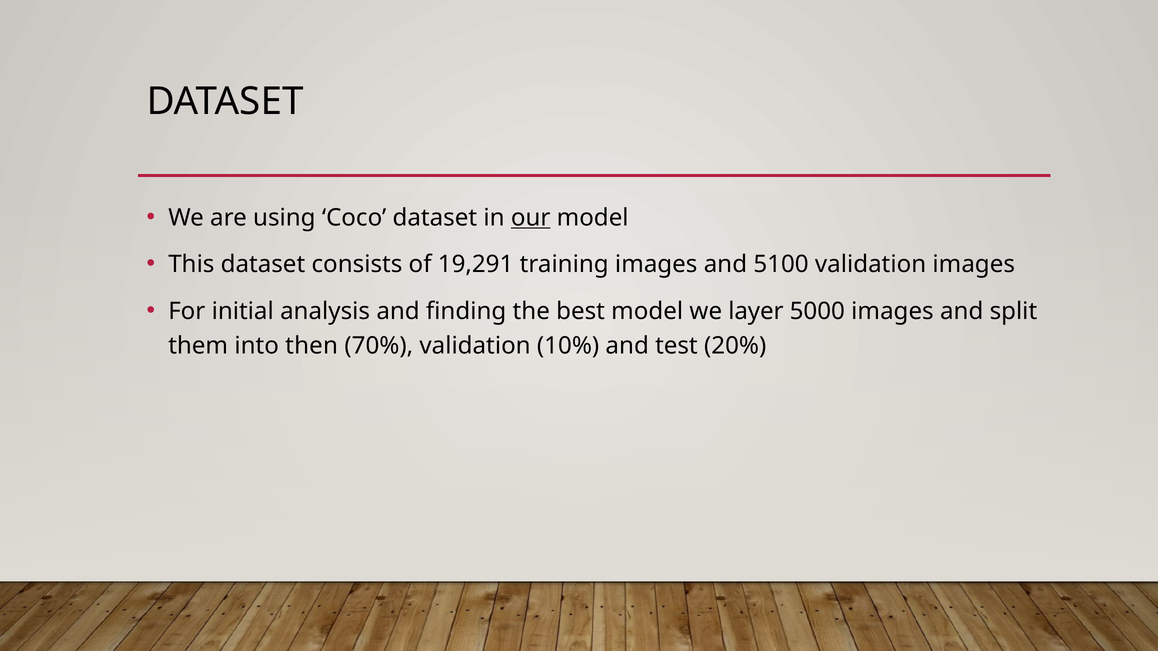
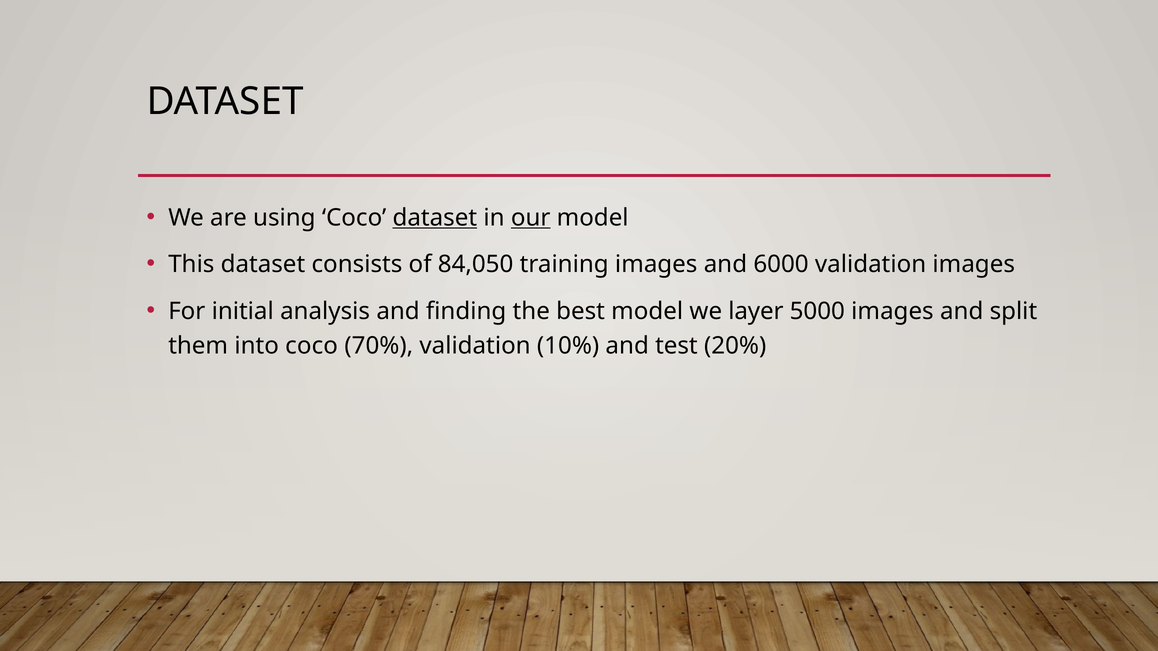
dataset at (435, 218) underline: none -> present
19,291: 19,291 -> 84,050
5100: 5100 -> 6000
into then: then -> coco
